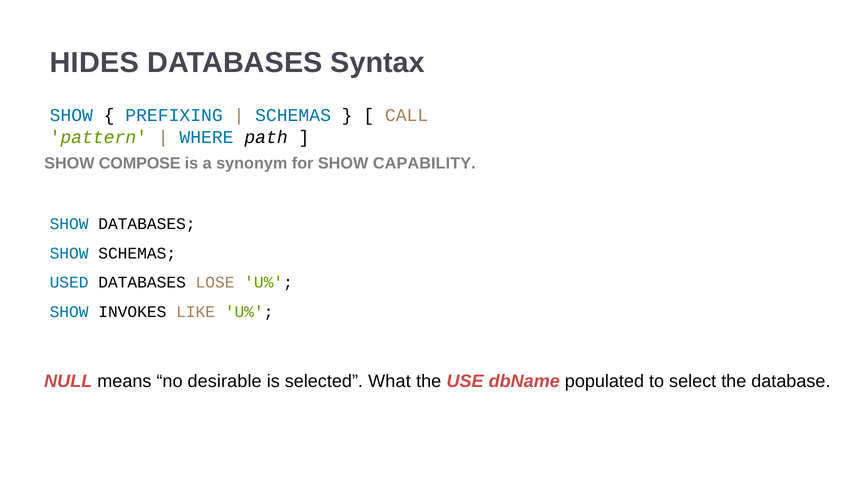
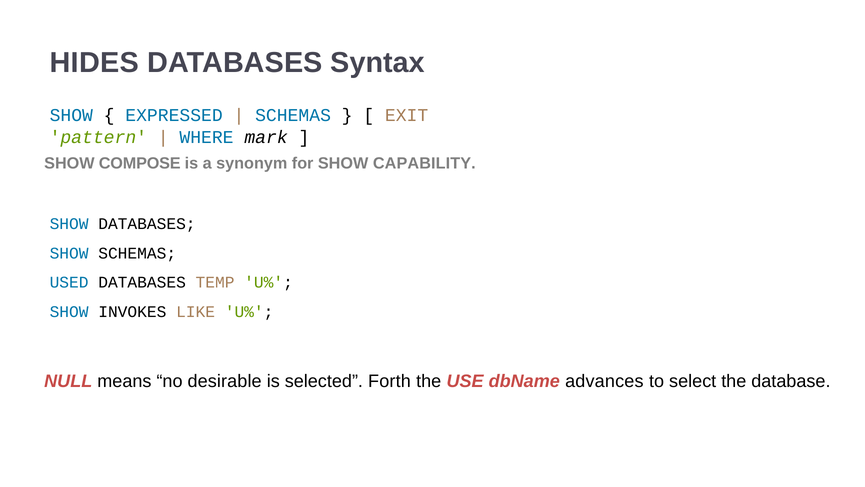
PREFIXING: PREFIXING -> EXPRESSED
CALL: CALL -> EXIT
path: path -> mark
LOSE: LOSE -> TEMP
What: What -> Forth
populated: populated -> advances
